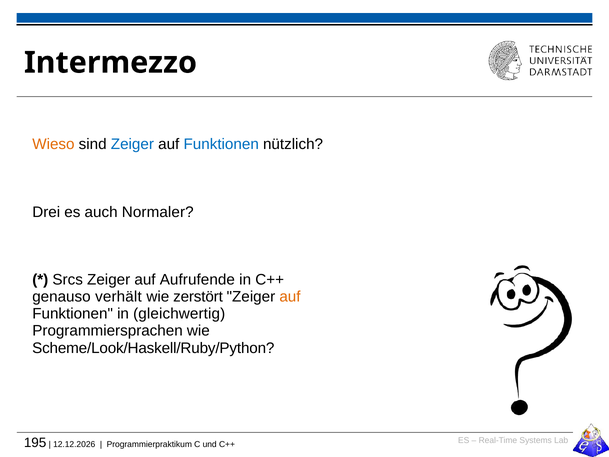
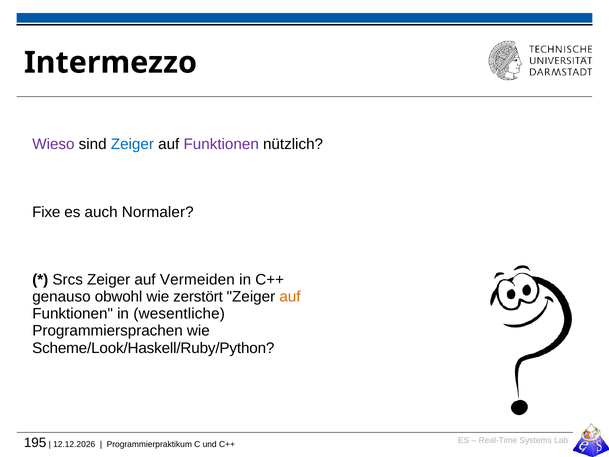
Wieso colour: orange -> purple
Funktionen at (221, 144) colour: blue -> purple
Drei: Drei -> Fixe
Aufrufende: Aufrufende -> Vermeiden
verhält: verhält -> obwohl
gleichwertig: gleichwertig -> wesentliche
